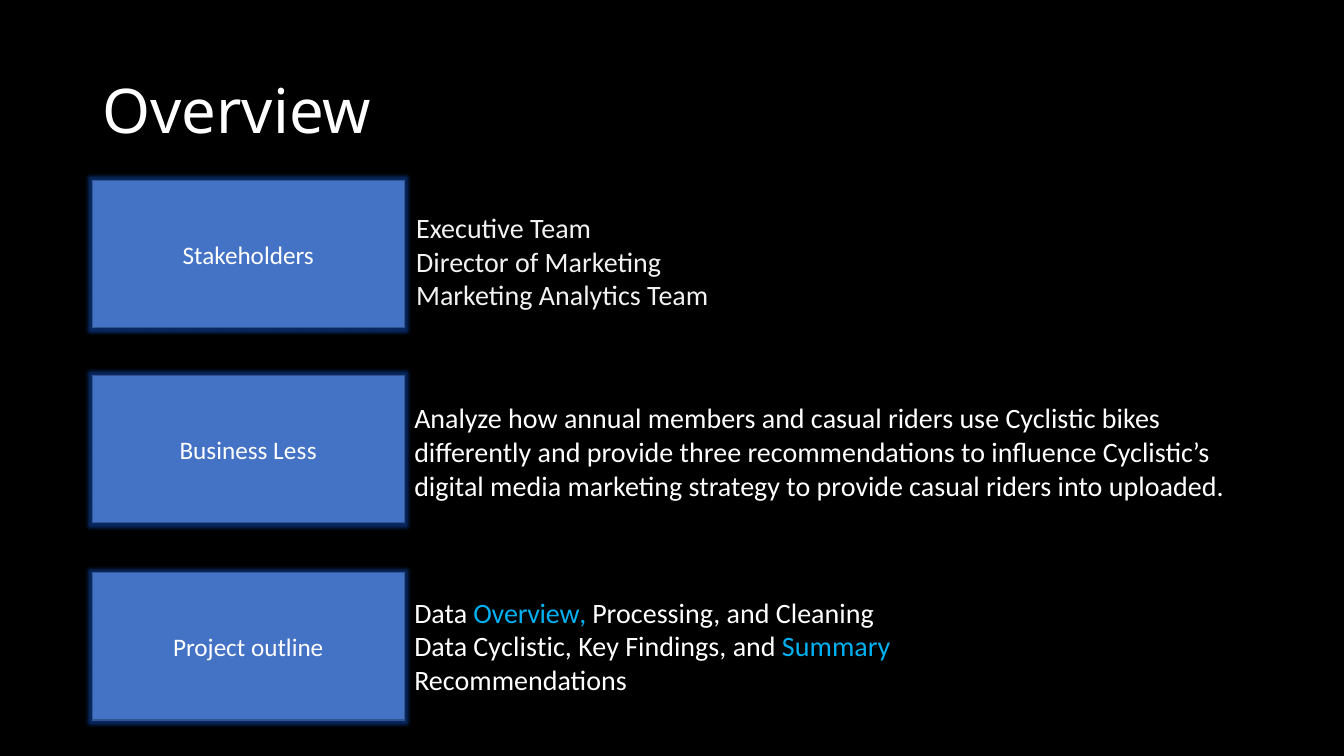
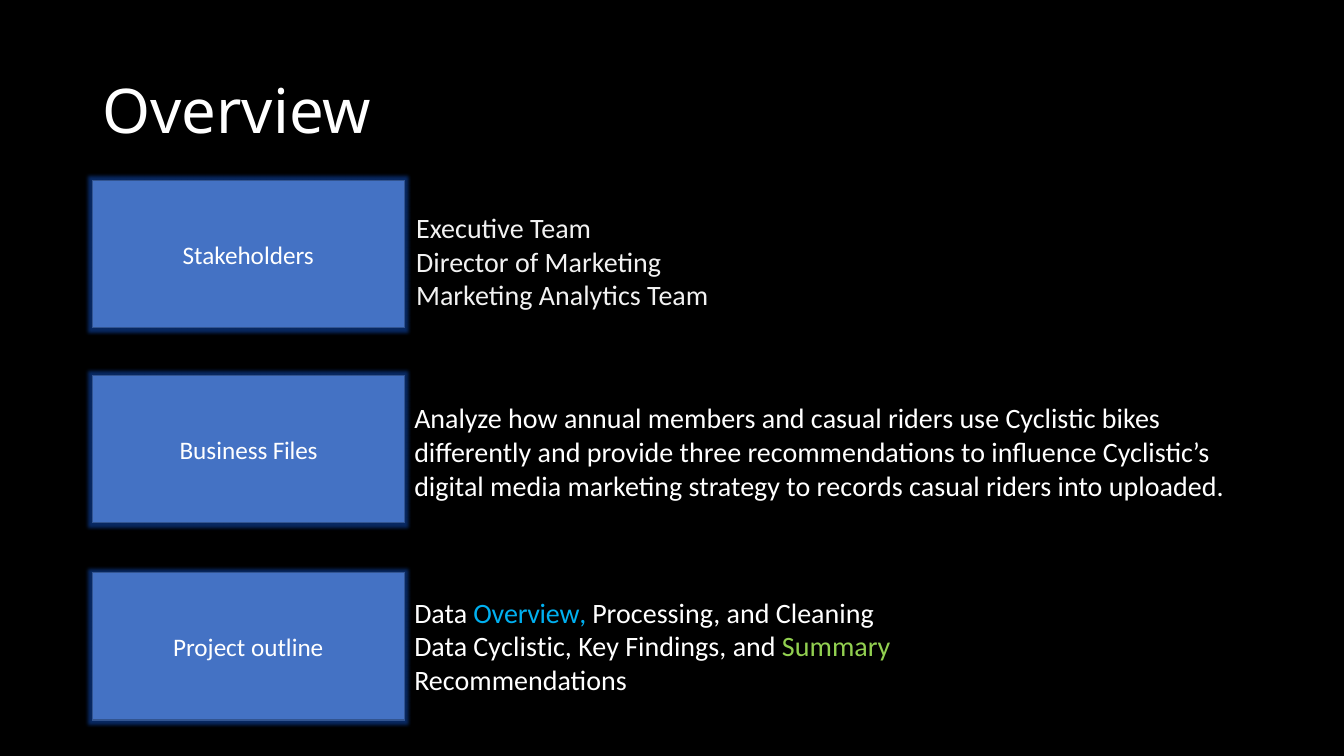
Less: Less -> Files
to provide: provide -> records
Summary colour: light blue -> light green
